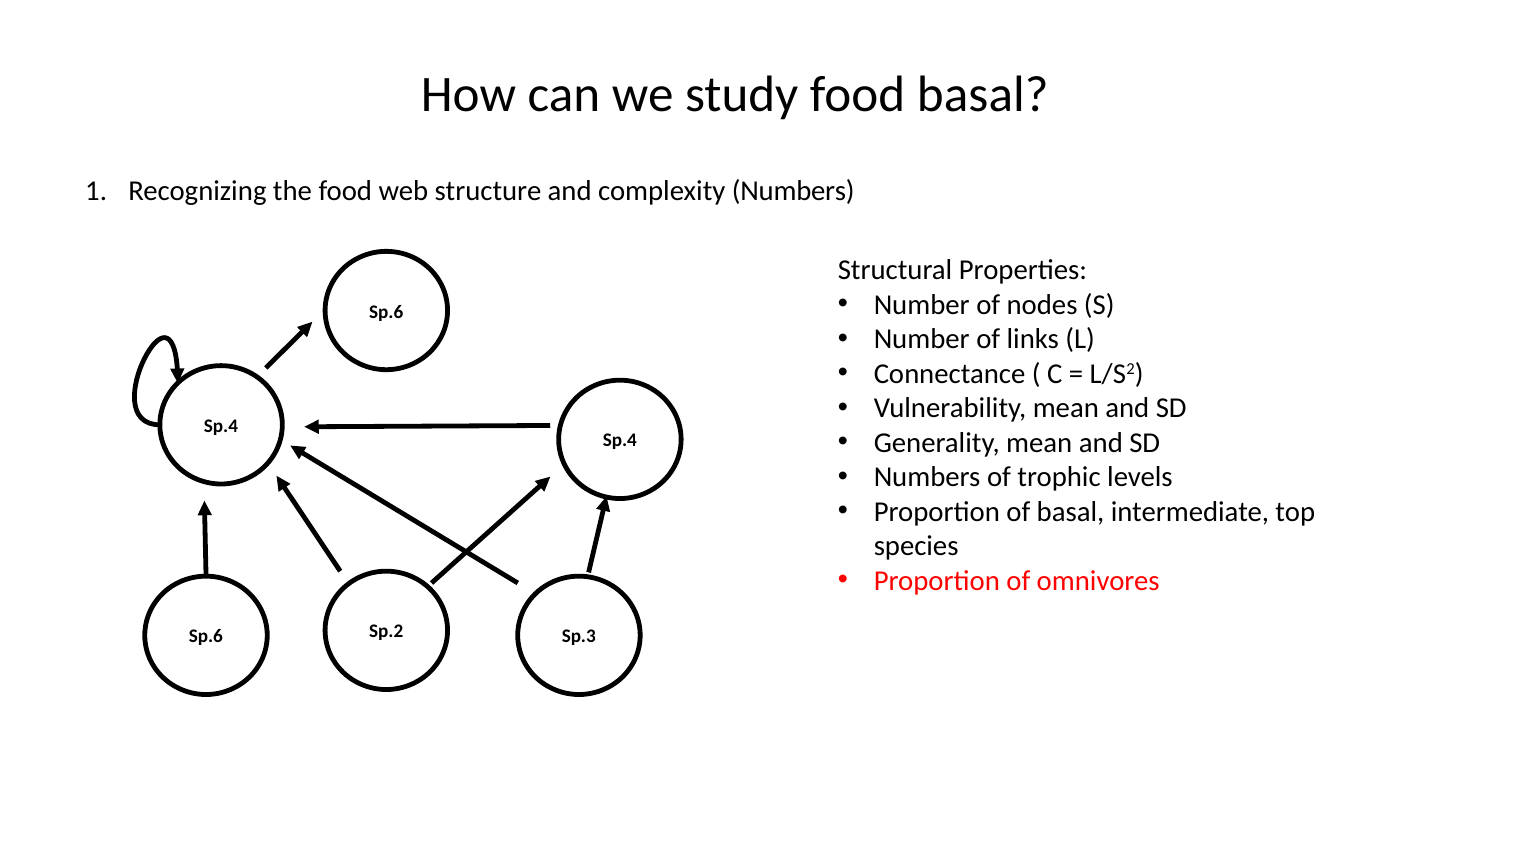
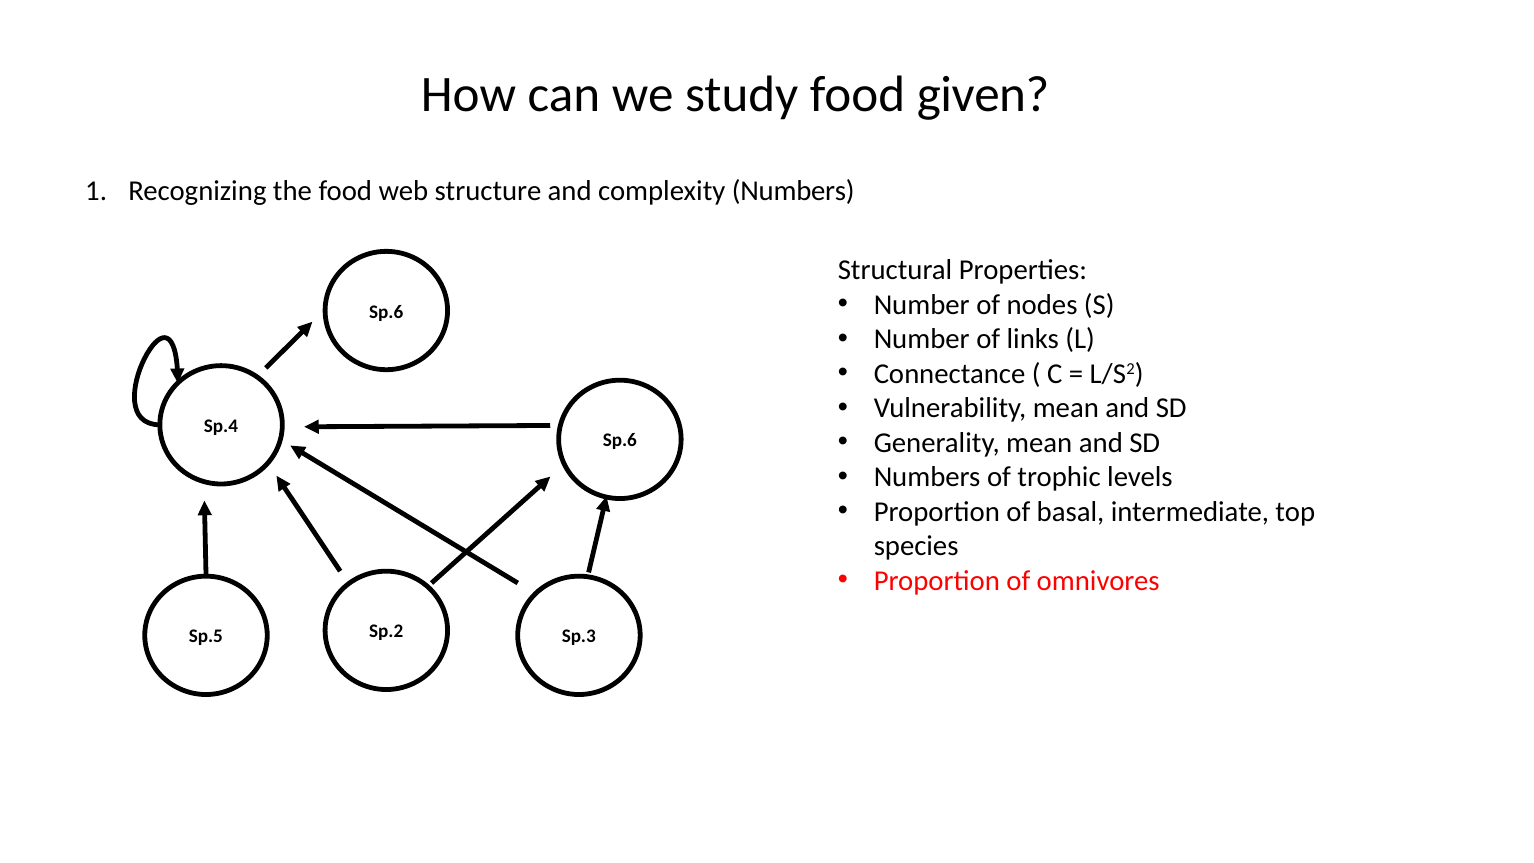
food basal: basal -> given
Sp.4 at (620, 441): Sp.4 -> Sp.6
Sp.6 at (206, 637): Sp.6 -> Sp.5
